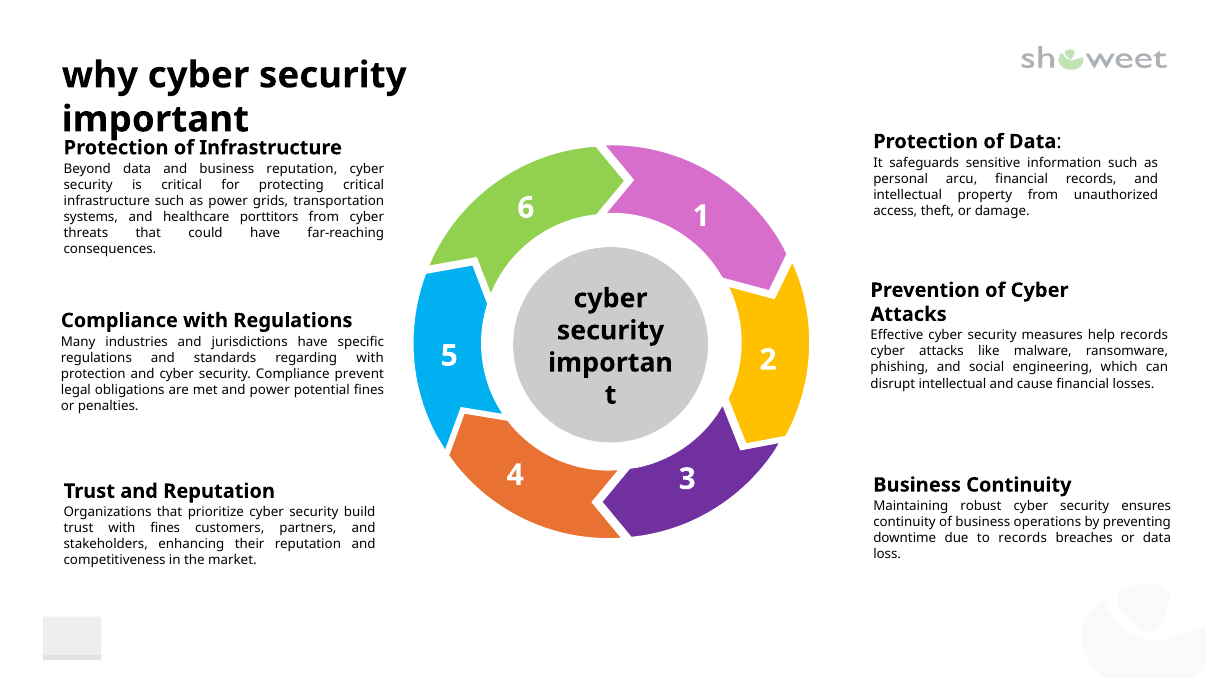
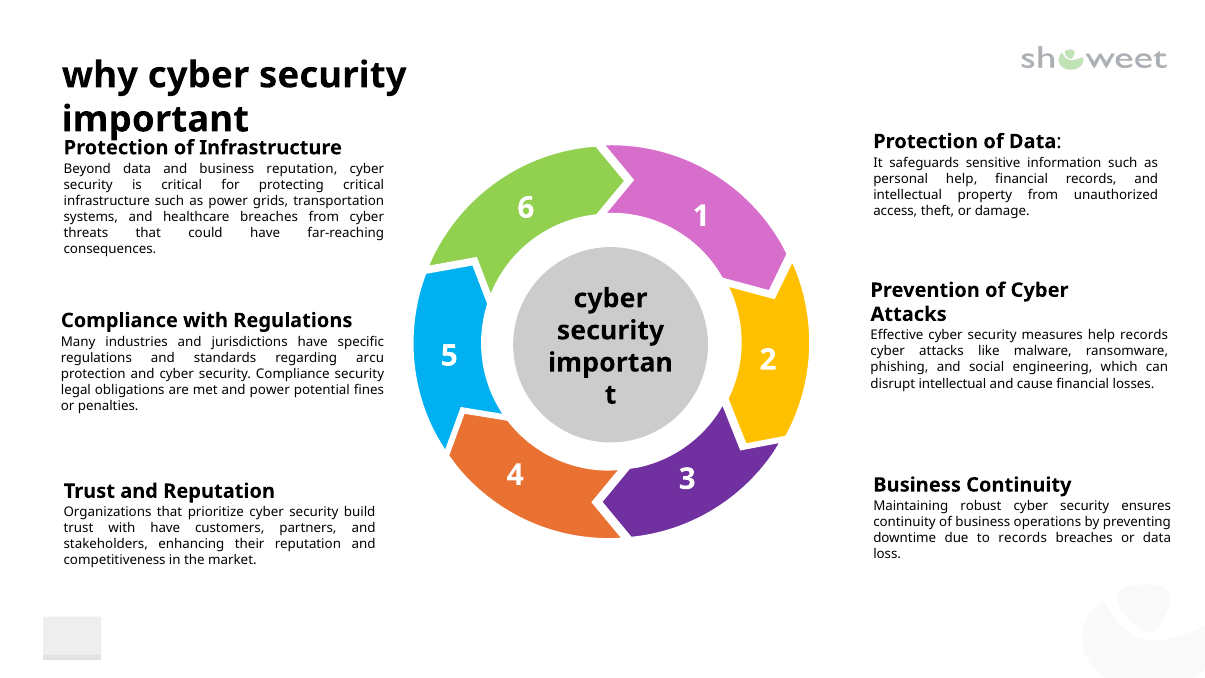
personal arcu: arcu -> help
healthcare porttitors: porttitors -> breaches
regarding with: with -> arcu
Compliance prevent: prevent -> security
with fines: fines -> have
